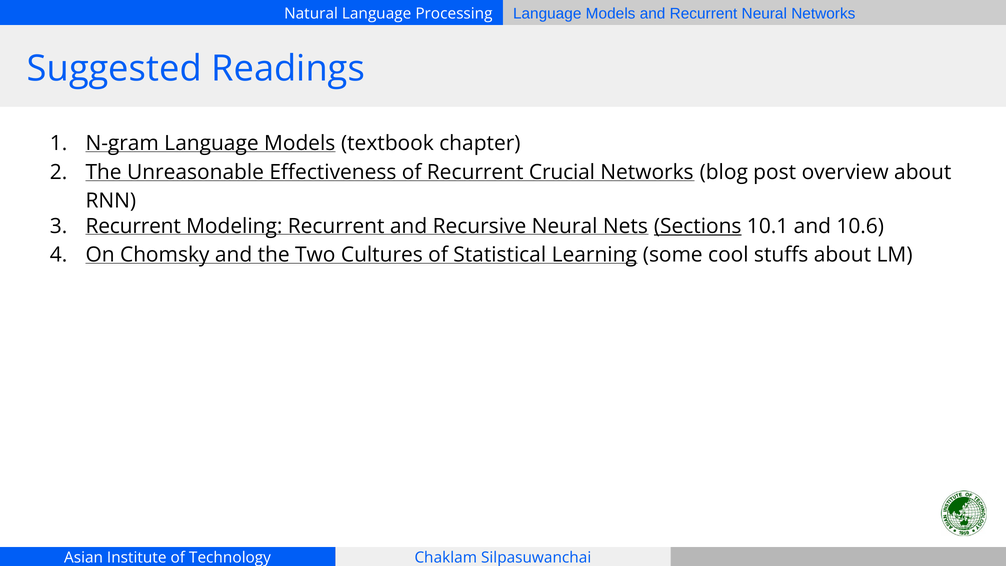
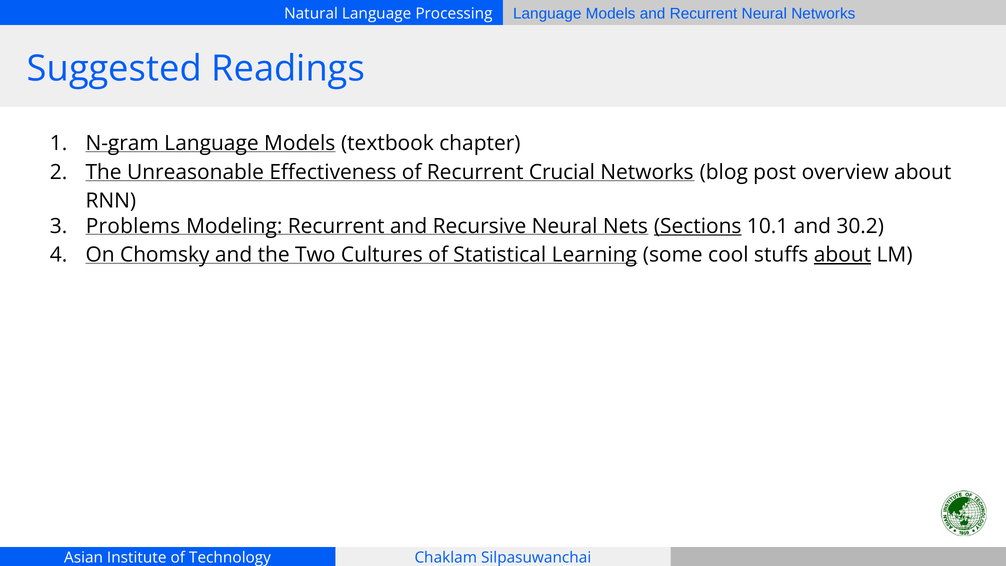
Recurrent at (133, 226): Recurrent -> Problems
10.6: 10.6 -> 30.2
about at (842, 255) underline: none -> present
